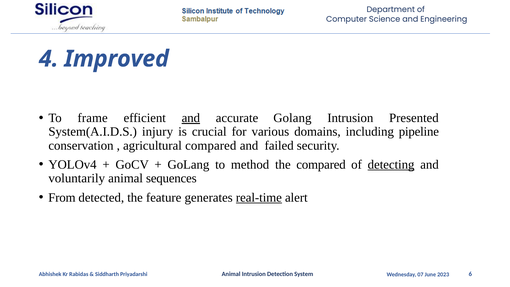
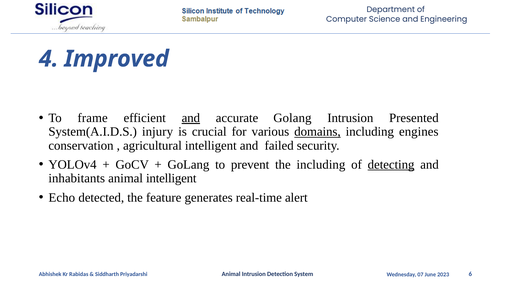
domains underline: none -> present
pipeline: pipeline -> engines
agricultural compared: compared -> intelligent
method: method -> prevent
the compared: compared -> including
voluntarily: voluntarily -> inhabitants
animal sequences: sequences -> intelligent
From: From -> Echo
real-time underline: present -> none
